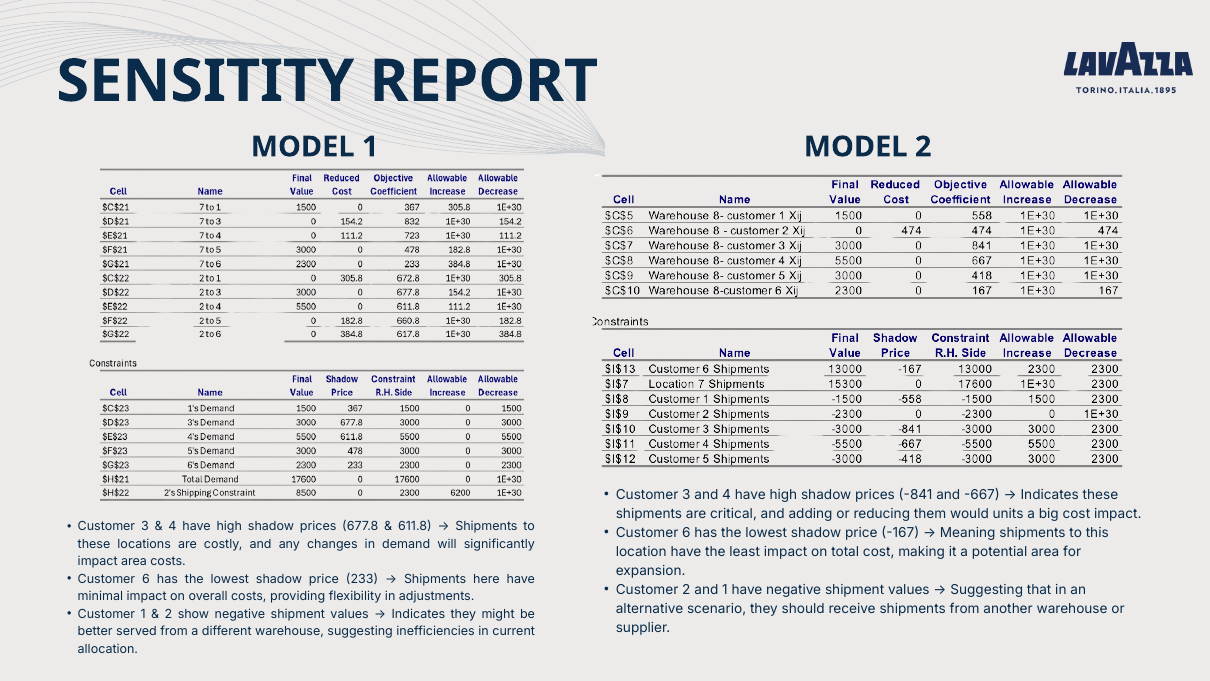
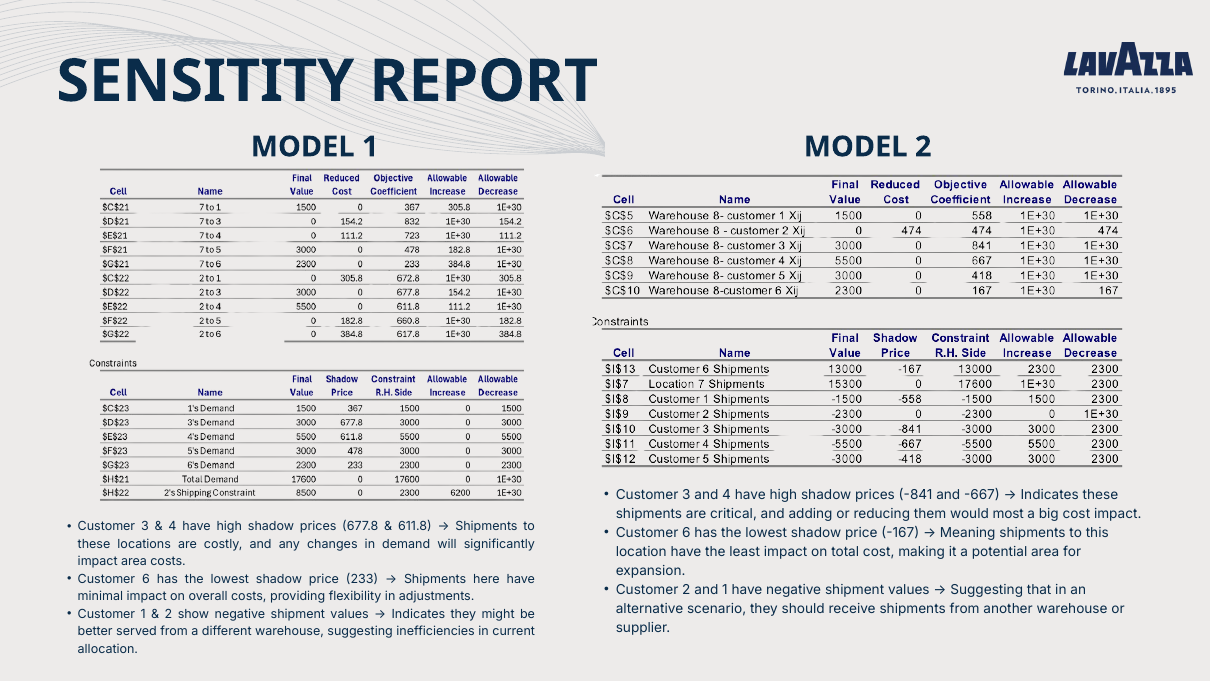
units: units -> most
